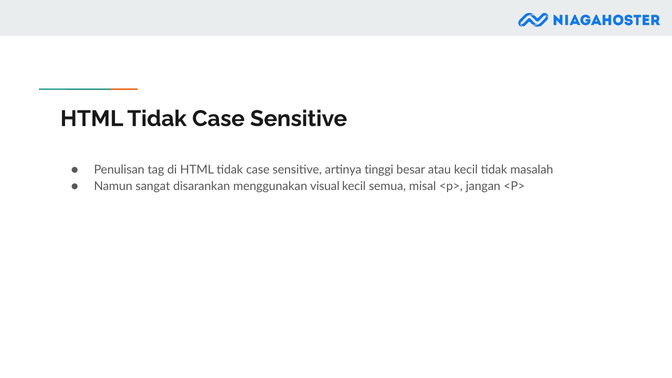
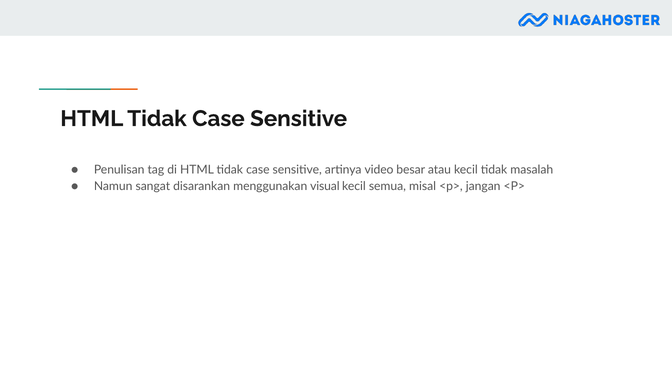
tinggi: tinggi -> video
